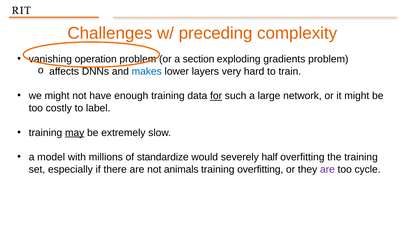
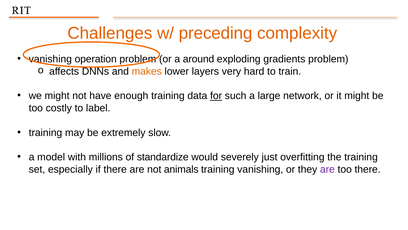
section: section -> around
makes colour: blue -> orange
may underline: present -> none
half: half -> just
training overfitting: overfitting -> vanishing
too cycle: cycle -> there
